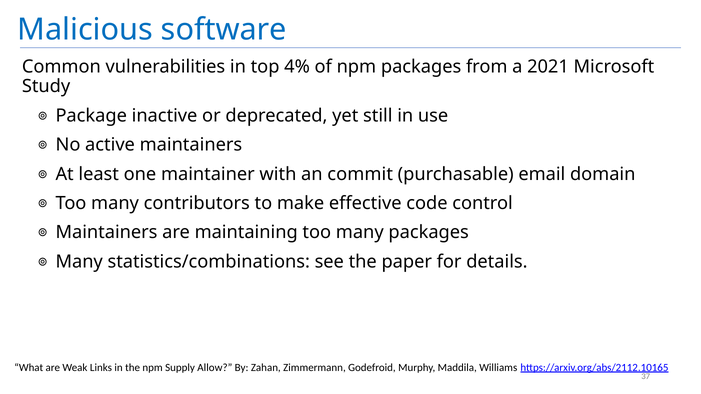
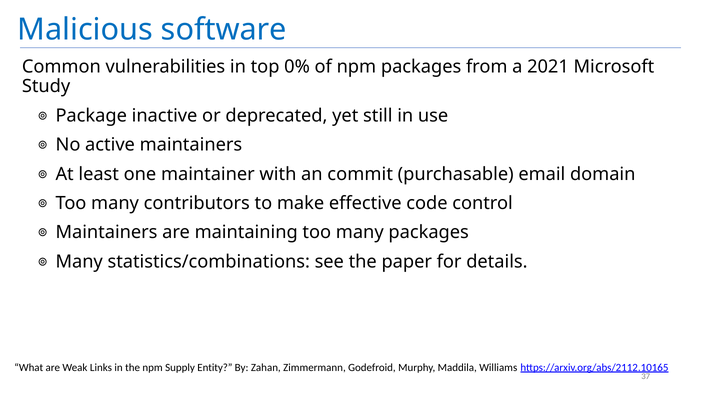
4%: 4% -> 0%
Allow: Allow -> Entity
